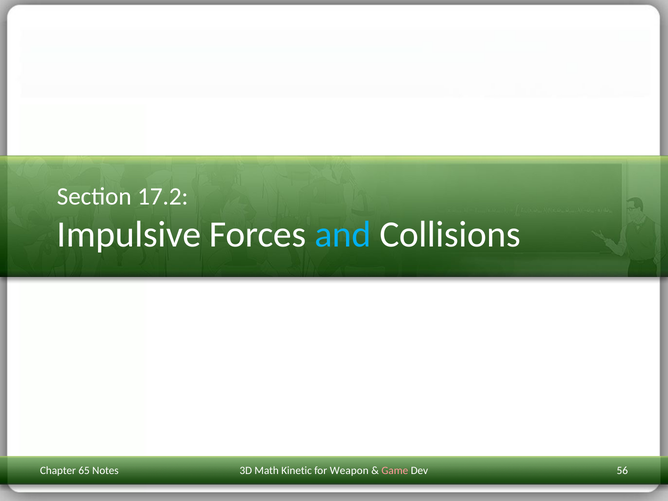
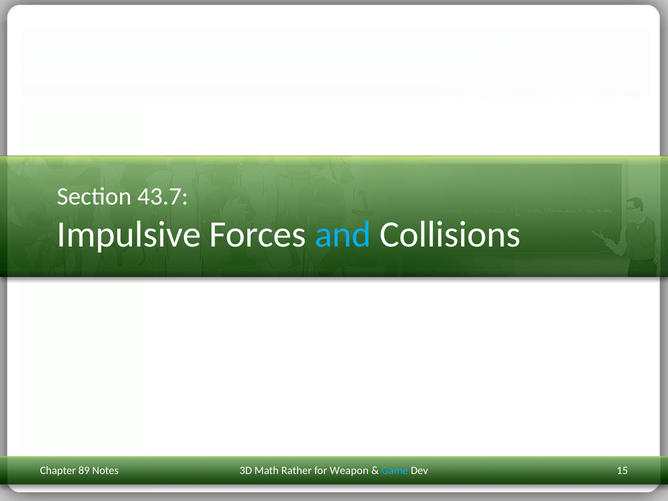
17.2: 17.2 -> 43.7
65: 65 -> 89
Kinetic: Kinetic -> Rather
Game colour: pink -> light blue
56: 56 -> 15
